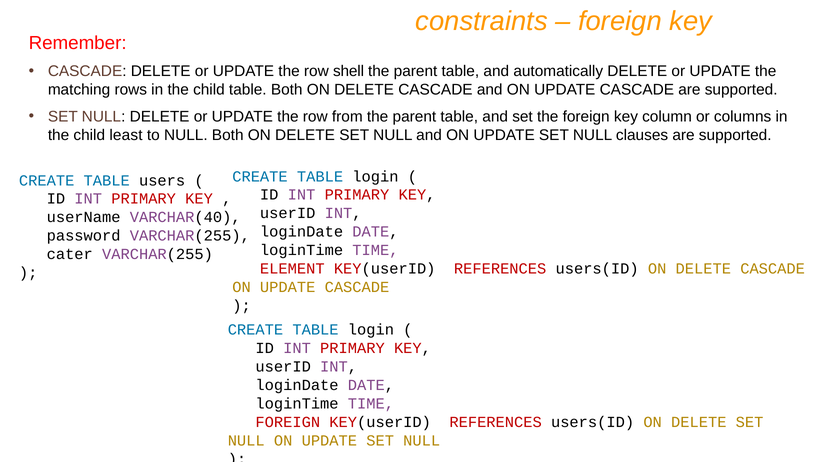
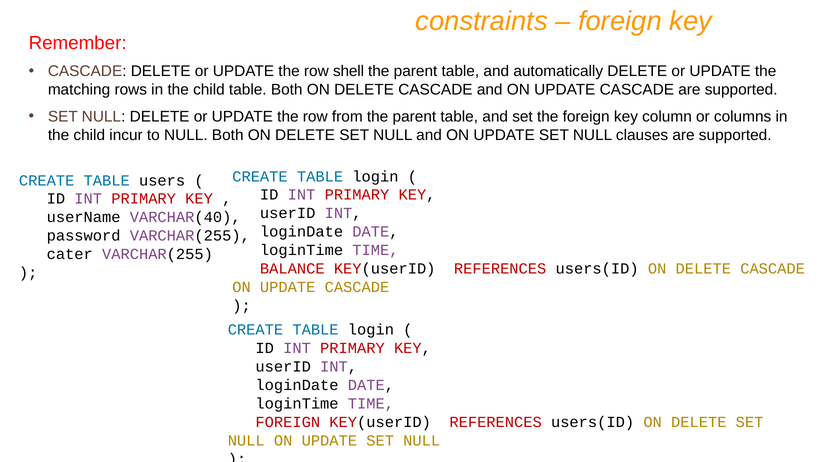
least: least -> incur
ELEMENT: ELEMENT -> BALANCE
